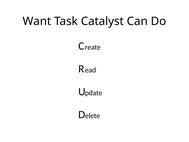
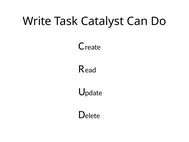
Want: Want -> Write
